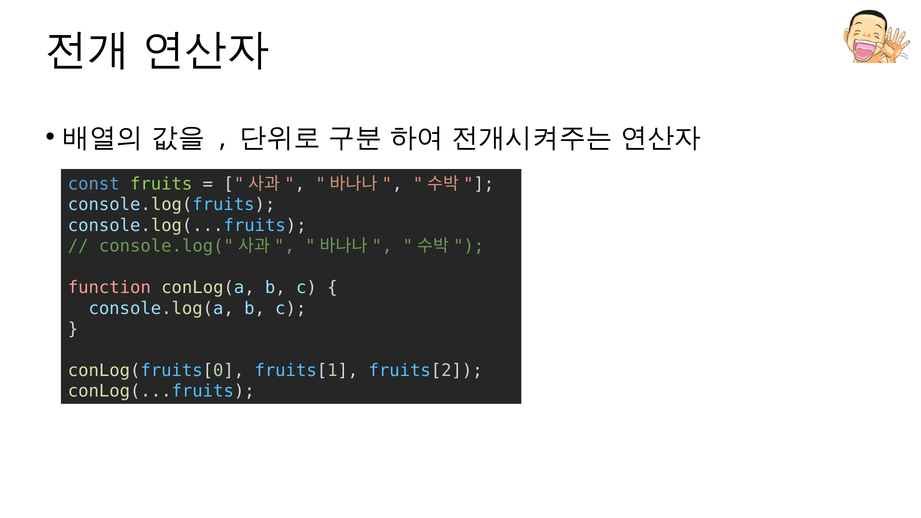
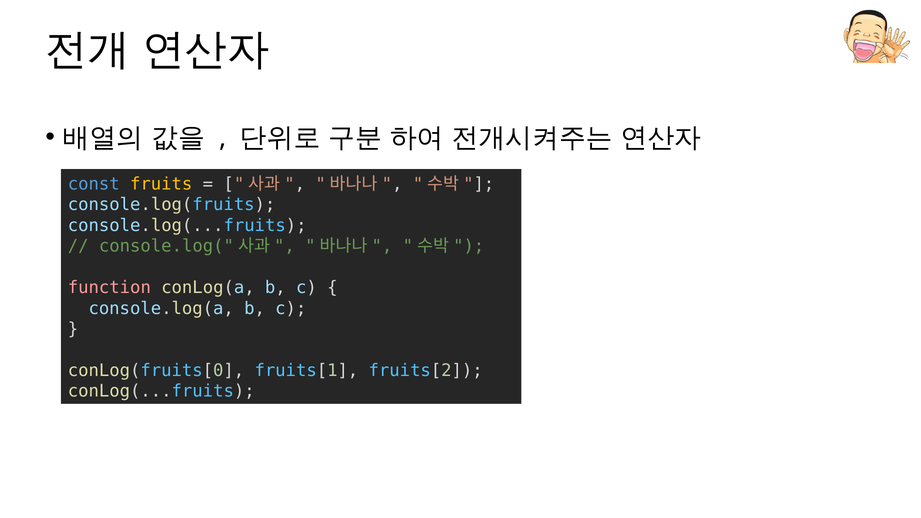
fruits colour: light green -> yellow
